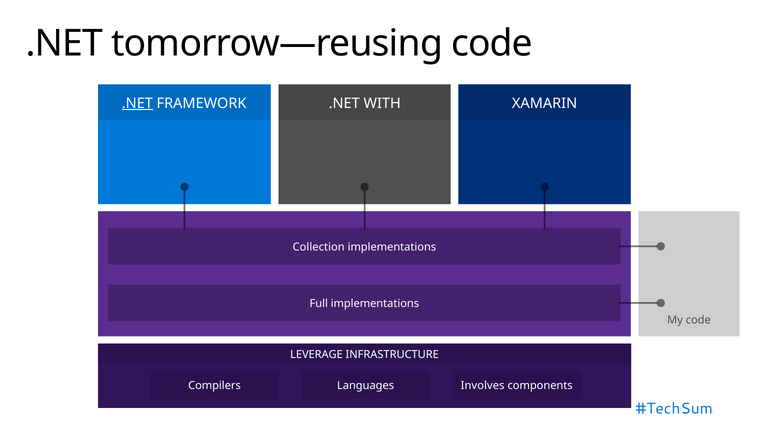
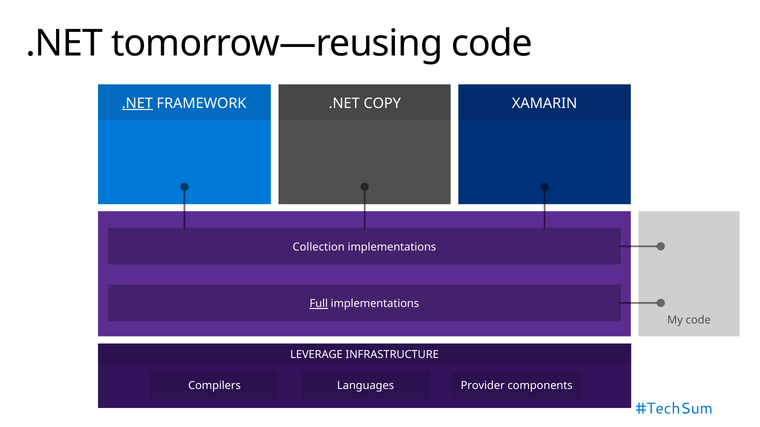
WITH: WITH -> COPY
Full underline: none -> present
Involves: Involves -> Provider
